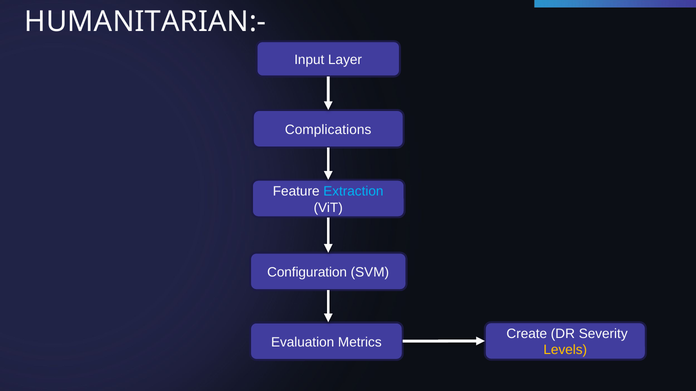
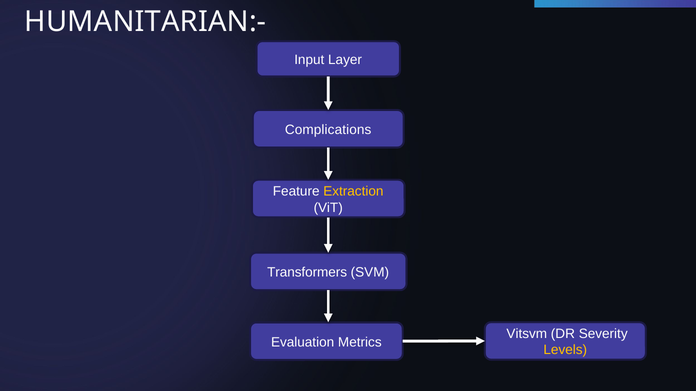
Extraction colour: light blue -> yellow
Configuration: Configuration -> Transformers
Create: Create -> Vitsvm
